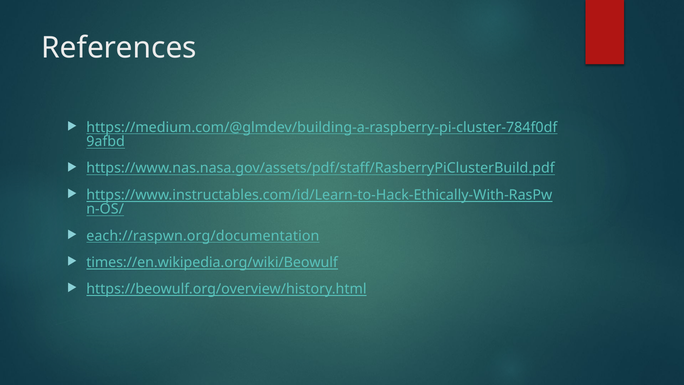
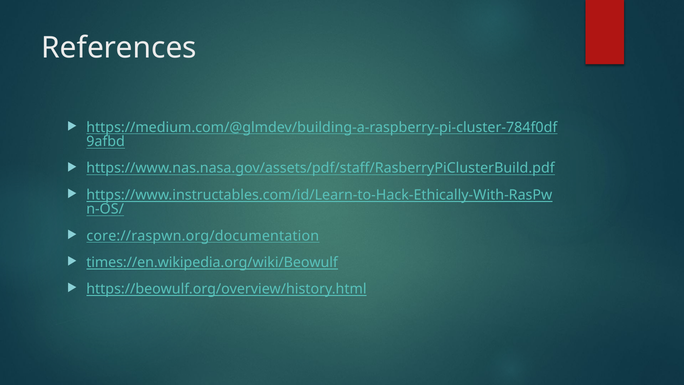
each://raspwn.org/documentation: each://raspwn.org/documentation -> core://raspwn.org/documentation
